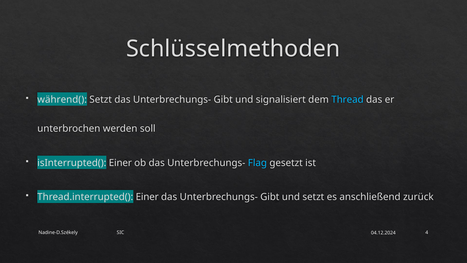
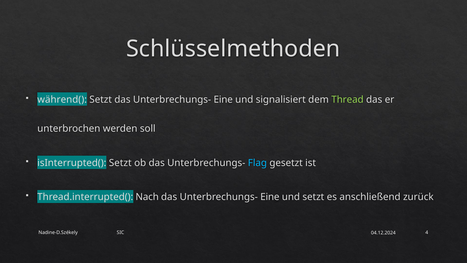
Setzt das Unterbrechungs- Gibt: Gibt -> Eine
Thread colour: light blue -> light green
isInterrupted( Einer: Einer -> Setzt
Thread.interrupted( Einer: Einer -> Nach
Gibt at (270, 197): Gibt -> Eine
